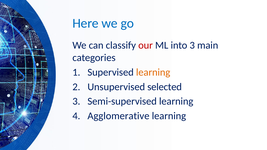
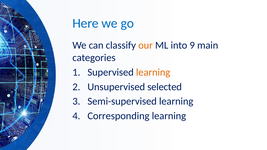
our colour: red -> orange
into 3: 3 -> 9
Agglomerative: Agglomerative -> Corresponding
